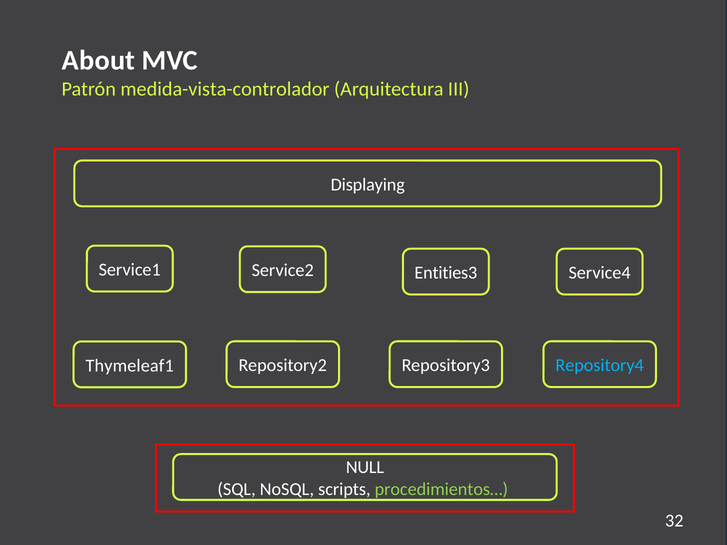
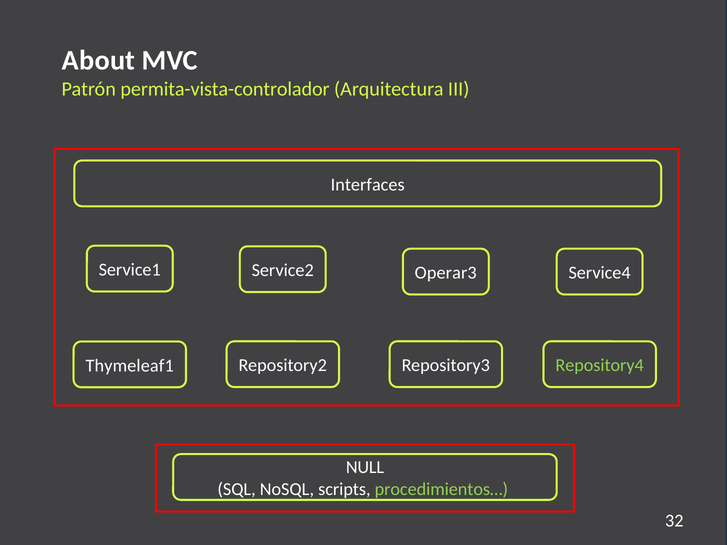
medida-vista-controlador: medida-vista-controlador -> permita-vista-controlador
Displaying: Displaying -> Interfaces
Entities3: Entities3 -> Operar3
Repository4 colour: light blue -> light green
